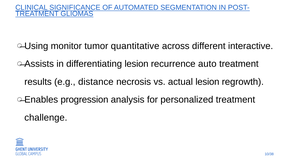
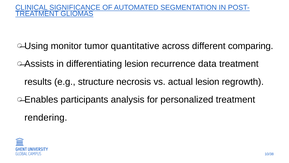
interactive: interactive -> comparing
auto: auto -> data
distance: distance -> structure
progression: progression -> participants
challenge: challenge -> rendering
